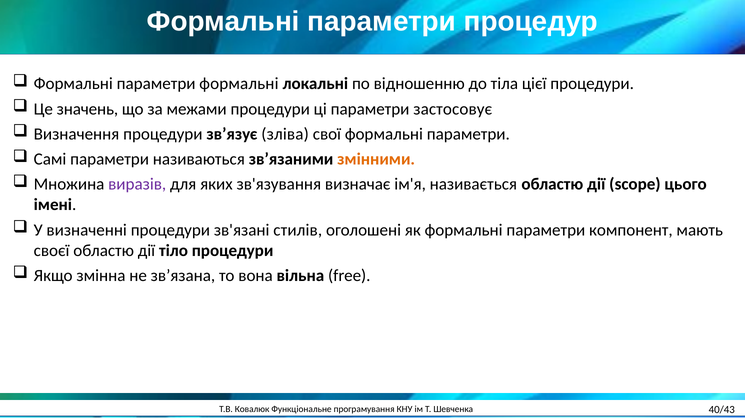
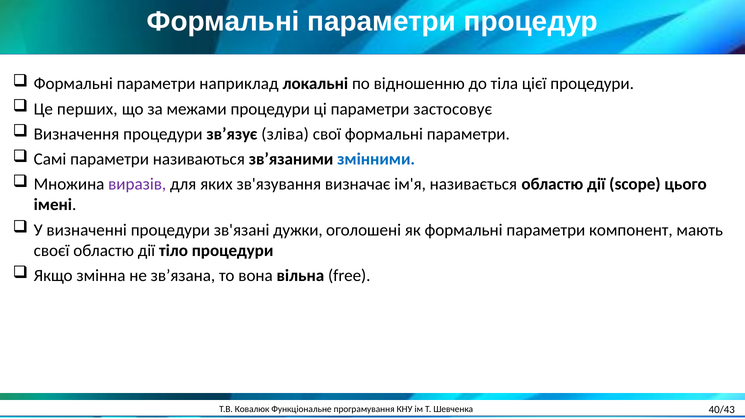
параметри формальні: формальні -> наприклад
значень: значень -> перших
змінними colour: orange -> blue
стилів: стилів -> дужки
